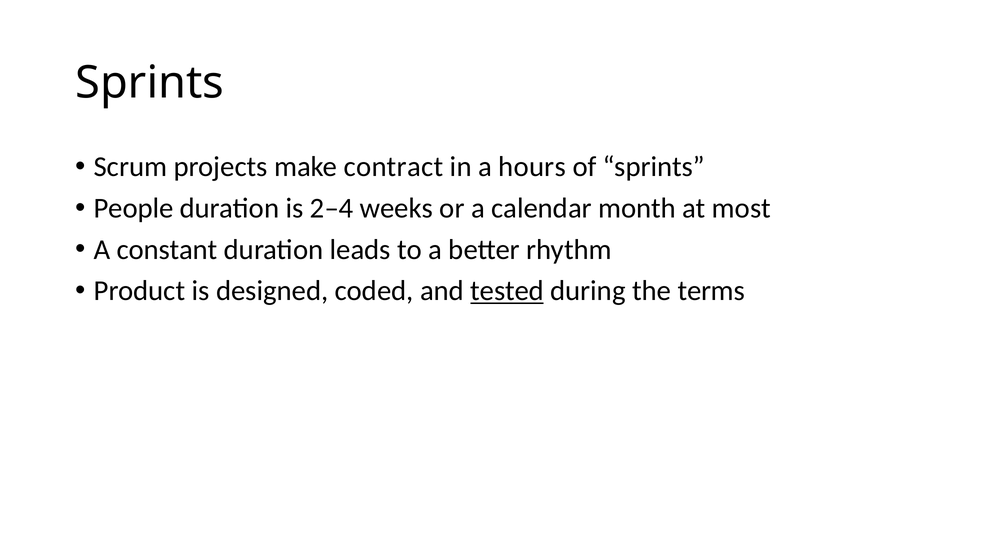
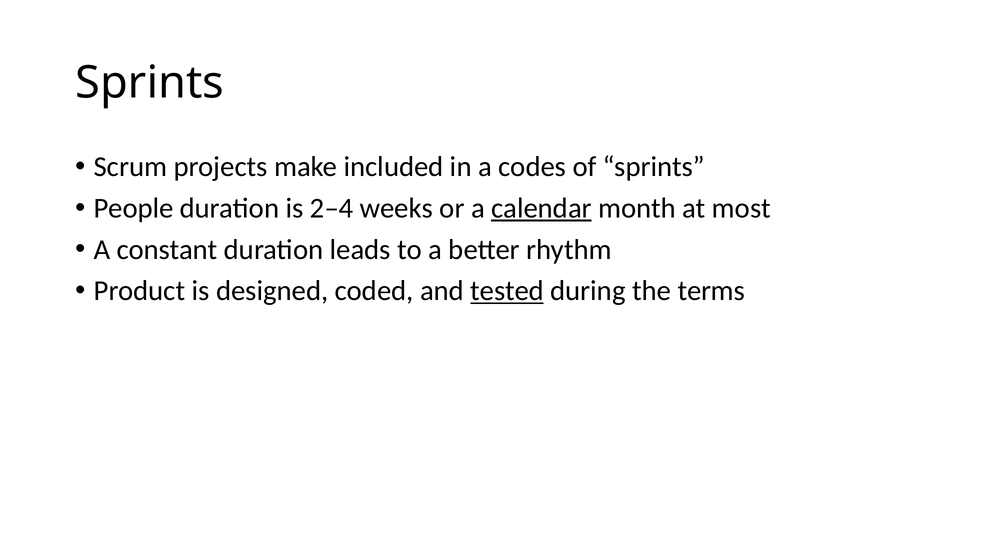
contract: contract -> included
hours: hours -> codes
calendar underline: none -> present
